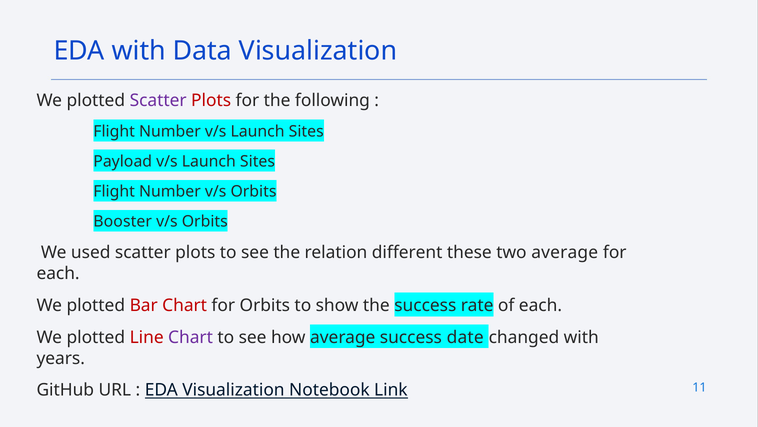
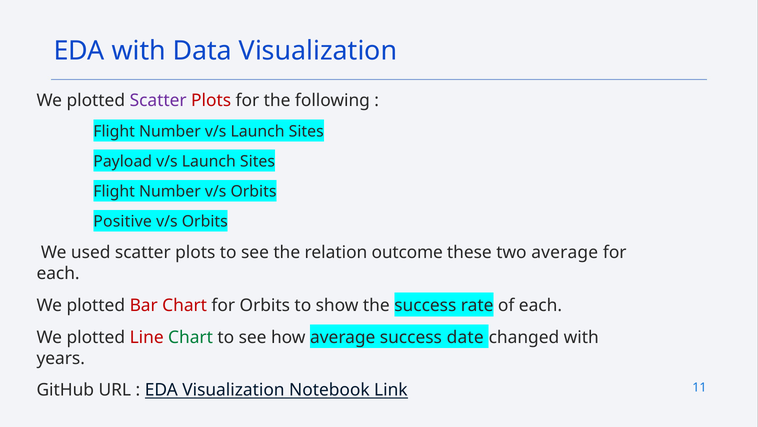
Booster: Booster -> Positive
different: different -> outcome
Chart at (191, 337) colour: purple -> green
